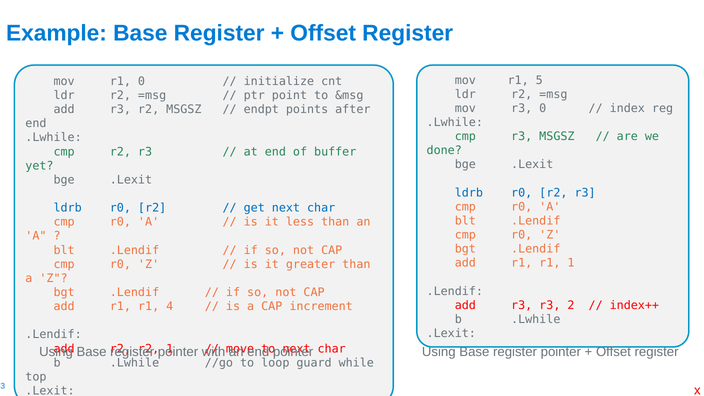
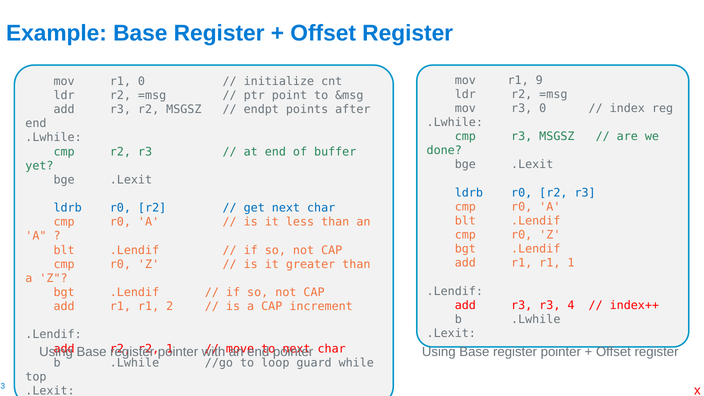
5: 5 -> 9
2: 2 -> 4
4: 4 -> 2
